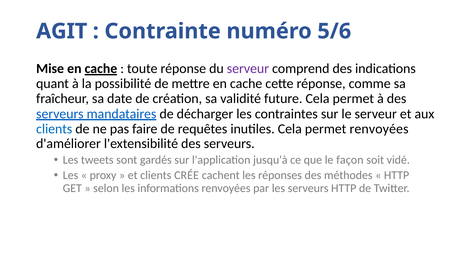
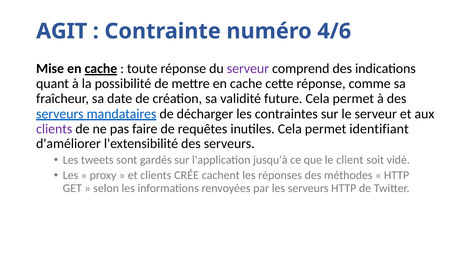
5/6: 5/6 -> 4/6
clients at (54, 129) colour: blue -> purple
permet renvoyées: renvoyées -> identifiant
façon: façon -> client
